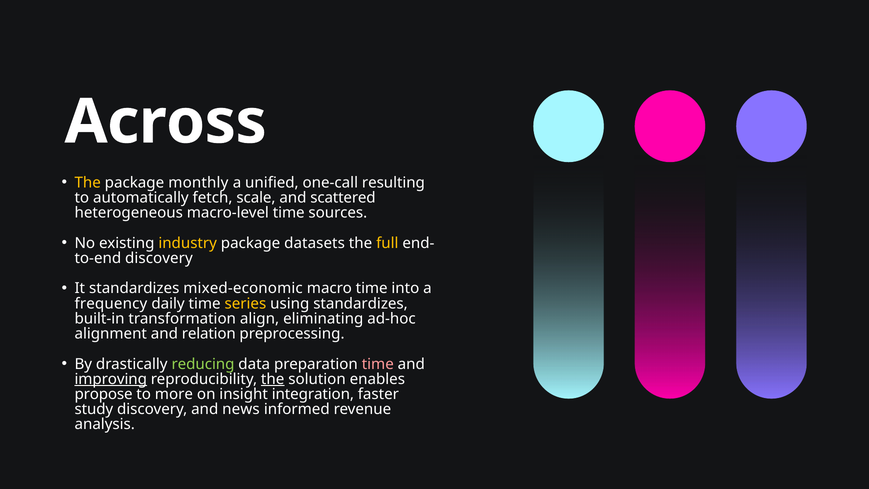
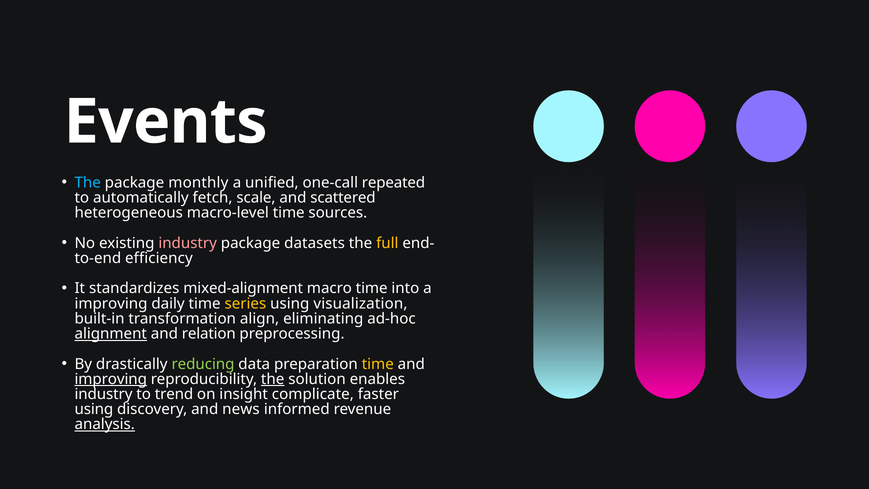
Across: Across -> Events
The at (88, 183) colour: yellow -> light blue
resulting: resulting -> repeated
industry at (188, 243) colour: yellow -> pink
discovery at (159, 258): discovery -> efficiency
mixed-economic: mixed-economic -> mixed-alignment
frequency at (111, 303): frequency -> improving
using standardizes: standardizes -> visualization
alignment underline: none -> present
time at (378, 364) colour: pink -> yellow
propose at (104, 394): propose -> industry
more: more -> trend
integration: integration -> complicate
study at (94, 409): study -> using
analysis underline: none -> present
